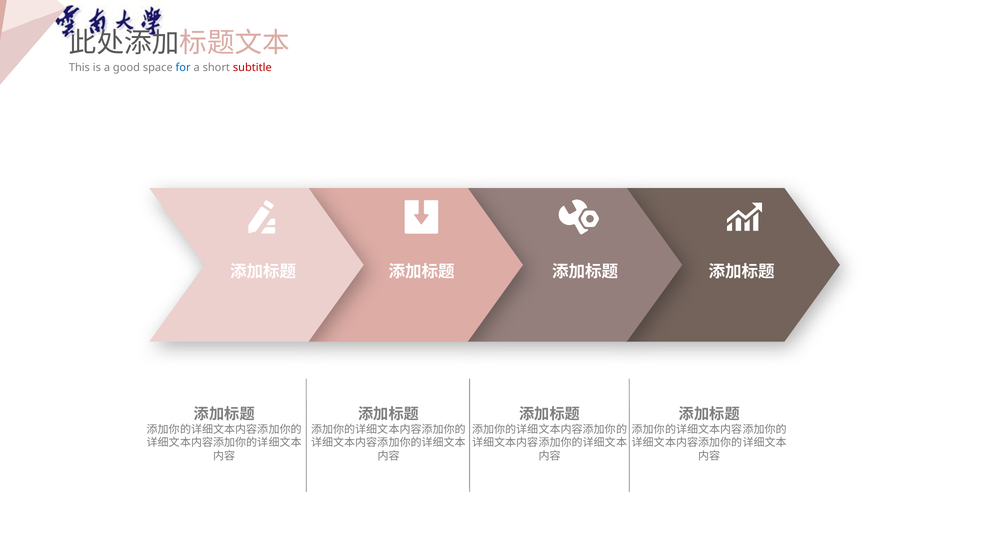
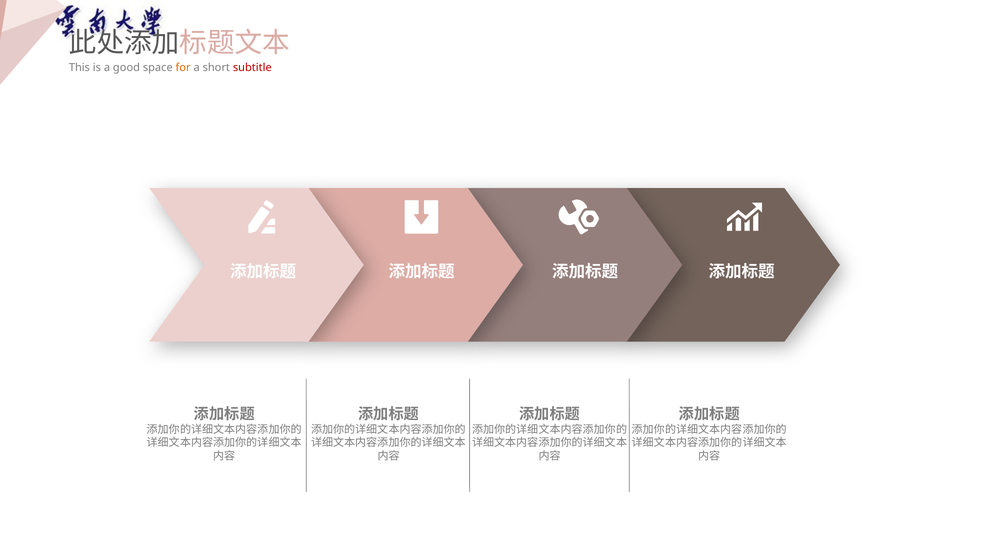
for colour: blue -> orange
